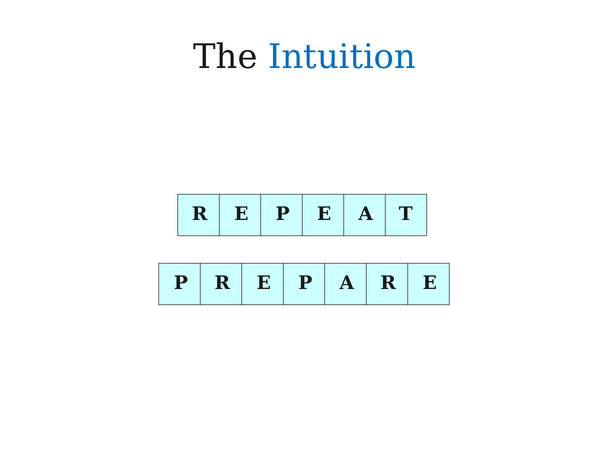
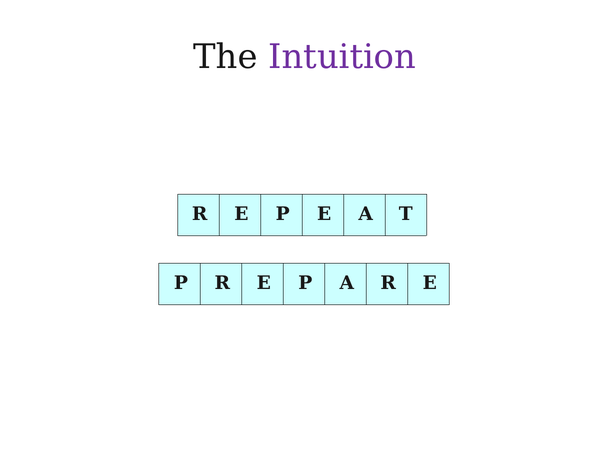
Intuition colour: blue -> purple
